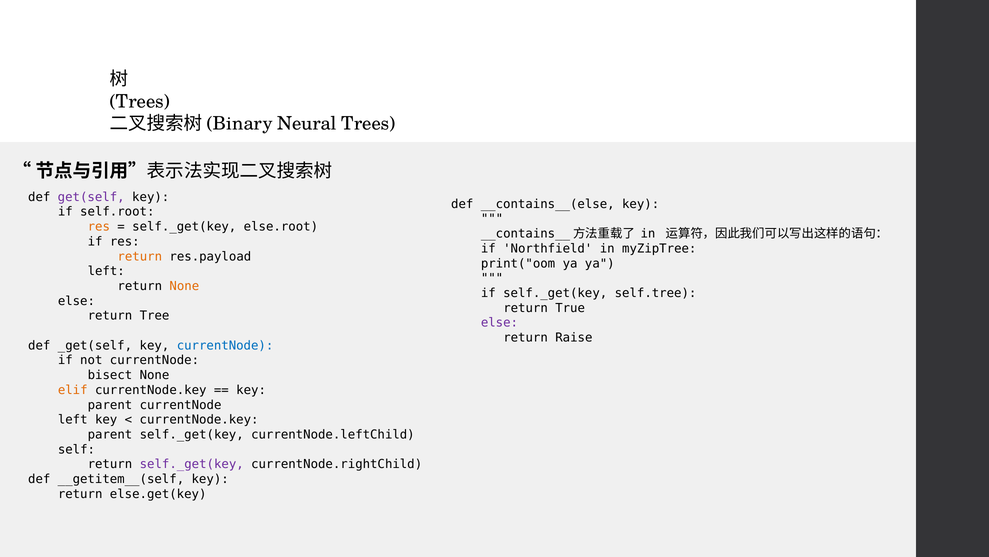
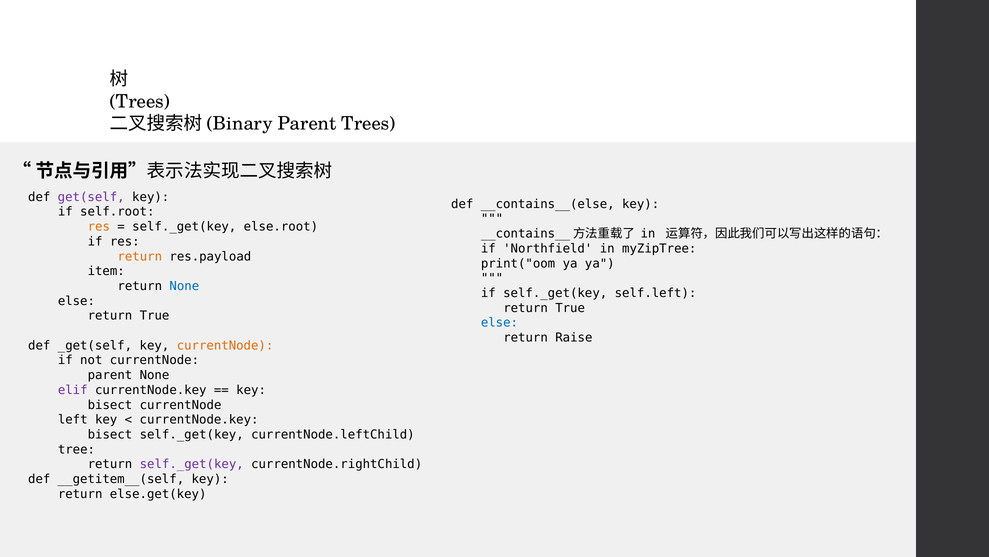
Neural at (307, 124): Neural -> Parent
left at (106, 271): left -> item
None at (184, 286) colour: orange -> blue
self.tree: self.tree -> self.left
Tree at (155, 315): Tree -> True
else at (499, 322) colour: purple -> blue
currentNode at (225, 345) colour: blue -> orange
bisect at (110, 375): bisect -> parent
elif colour: orange -> purple
parent at (110, 404): parent -> bisect
parent at (110, 434): parent -> bisect
self: self -> tree
